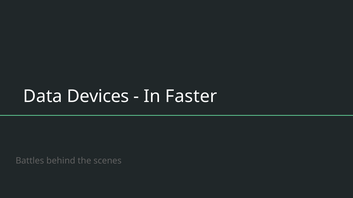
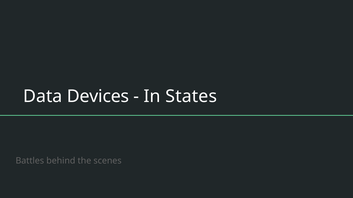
Faster: Faster -> States
